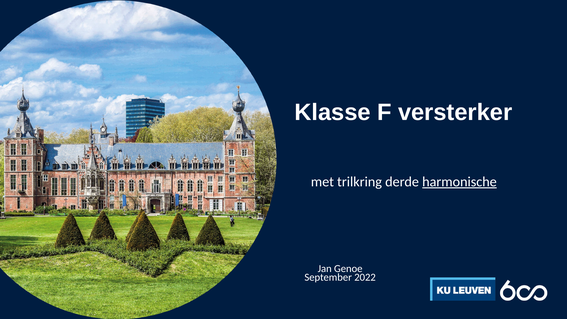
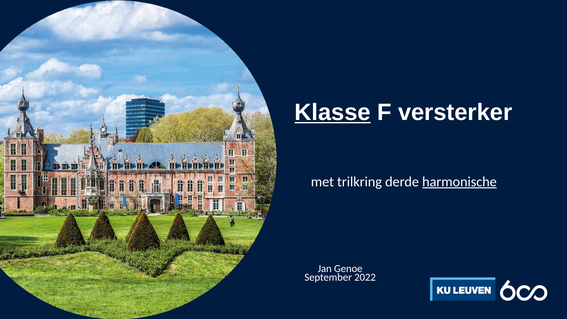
Klasse underline: none -> present
